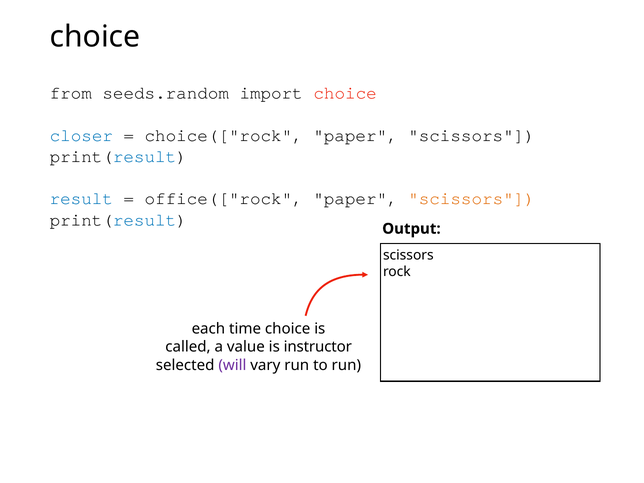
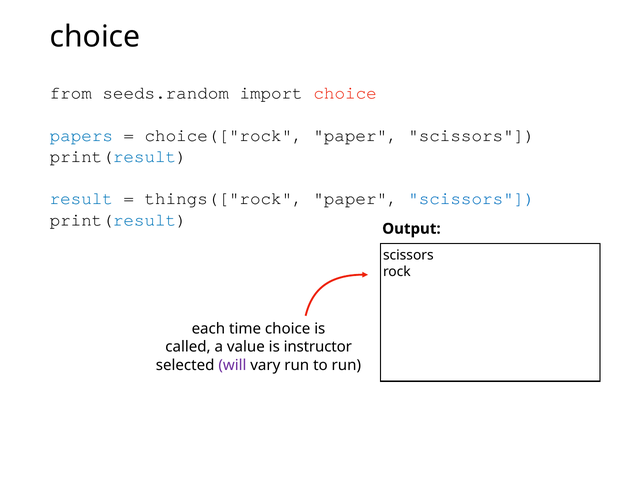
closer: closer -> papers
office(["rock: office(["rock -> things(["rock
scissors at (472, 199) colour: orange -> blue
